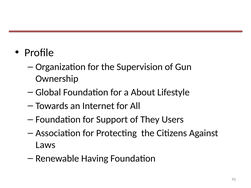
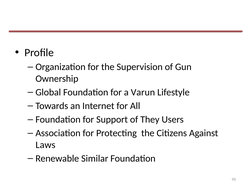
About: About -> Varun
Having: Having -> Similar
